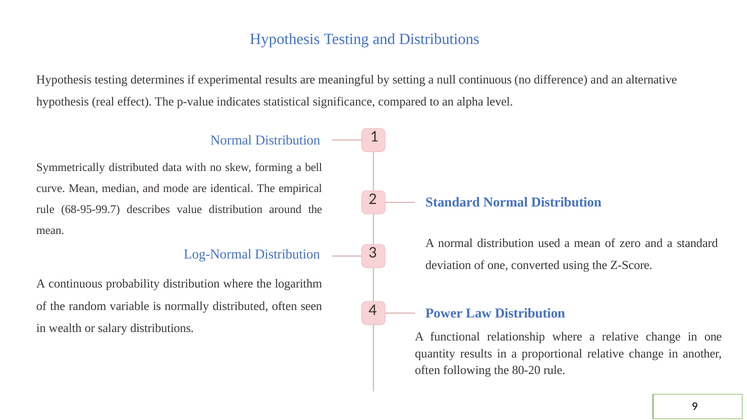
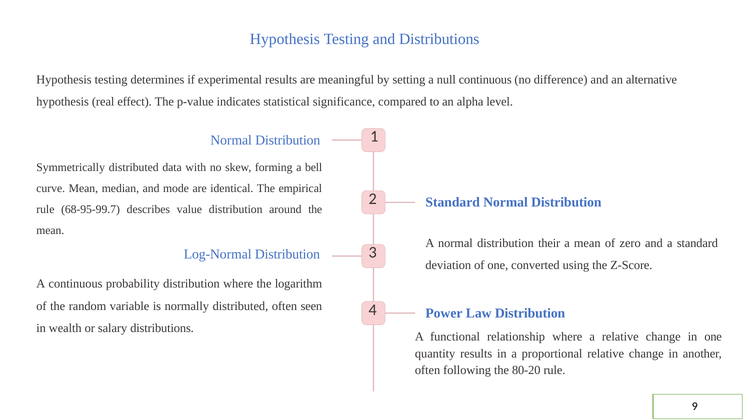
used: used -> their
